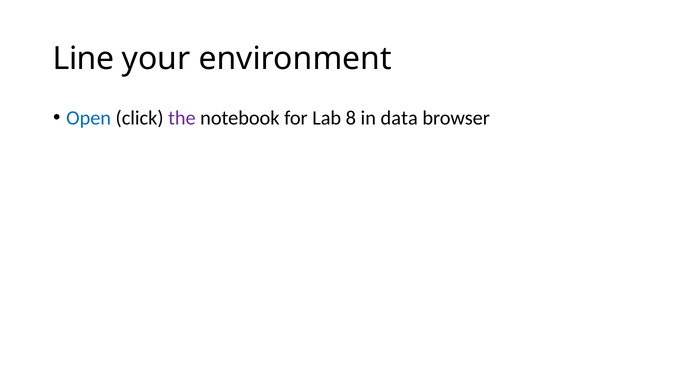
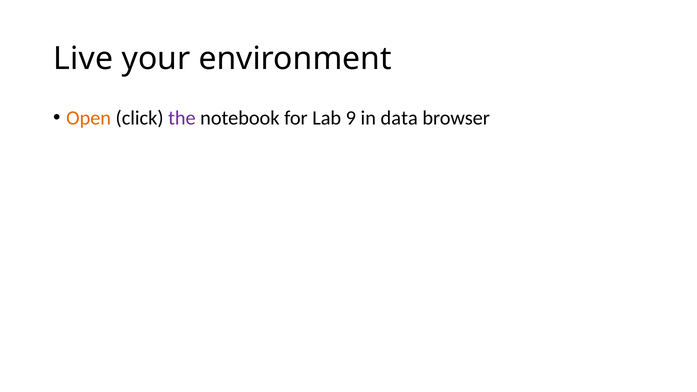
Line: Line -> Live
Open colour: blue -> orange
8: 8 -> 9
